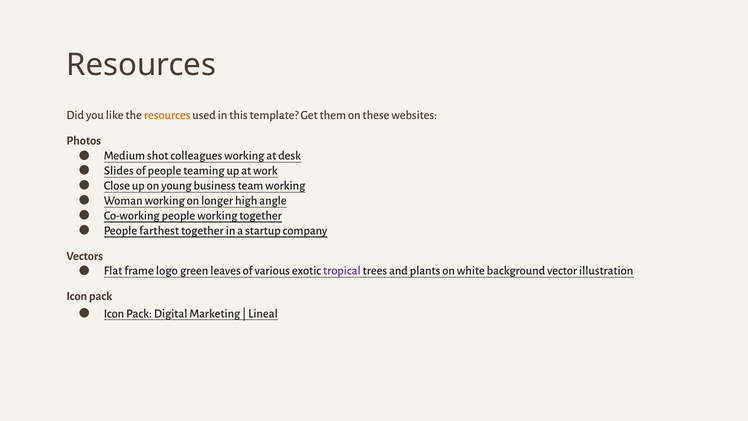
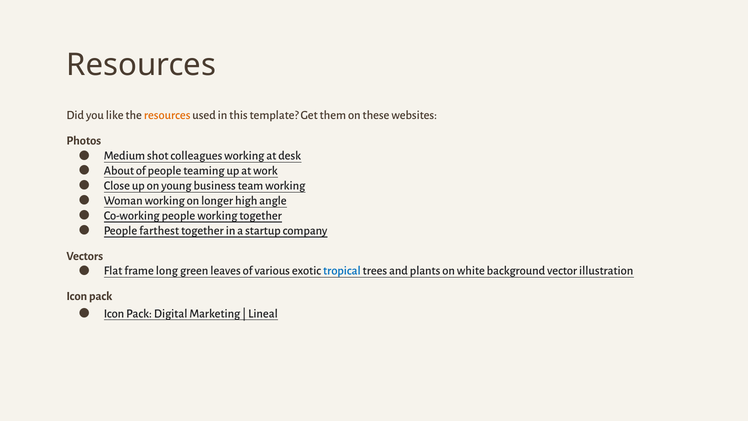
Slides: Slides -> About
logo: logo -> long
tropical colour: purple -> blue
